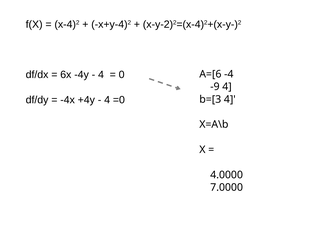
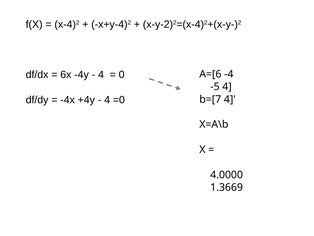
-9: -9 -> -5
b=[3: b=[3 -> b=[7
7.0000: 7.0000 -> 1.3669
